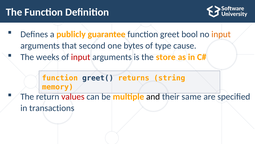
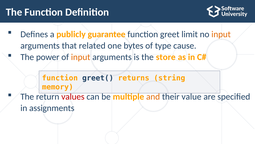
bool: bool -> limit
second: second -> related
weeks: weeks -> power
input at (81, 57) colour: red -> orange
and colour: black -> orange
same: same -> value
transactions: transactions -> assignments
